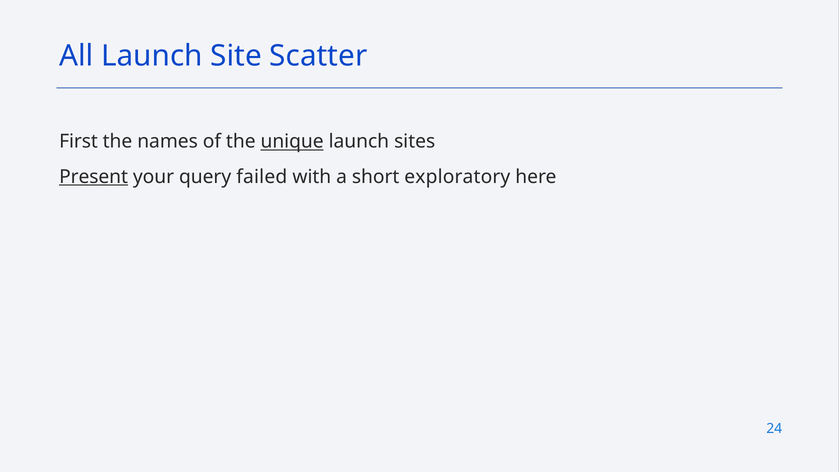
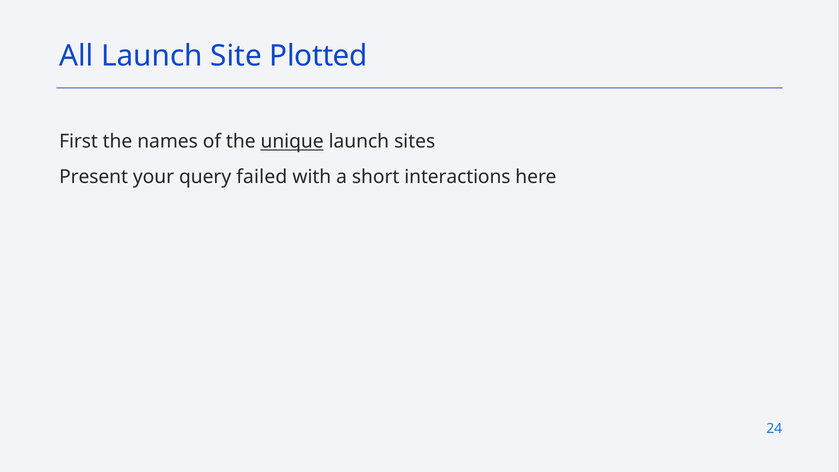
Scatter: Scatter -> Plotted
Present underline: present -> none
exploratory: exploratory -> interactions
